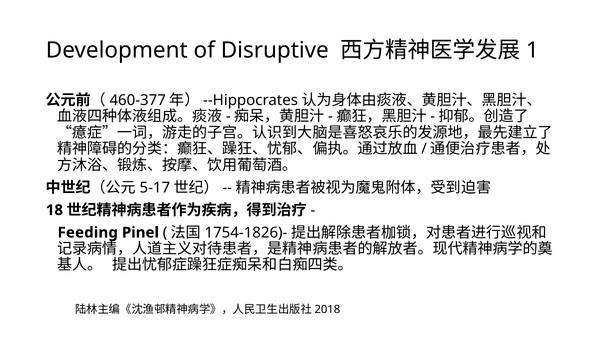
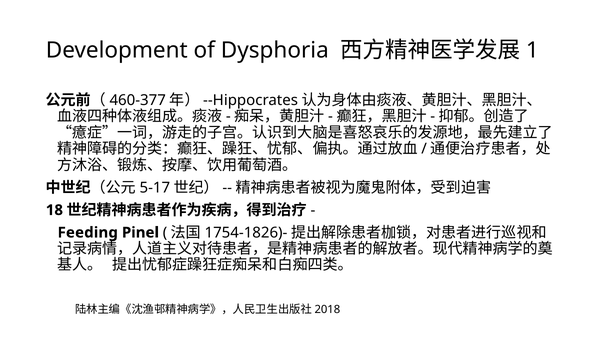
Disruptive: Disruptive -> Dysphoria
